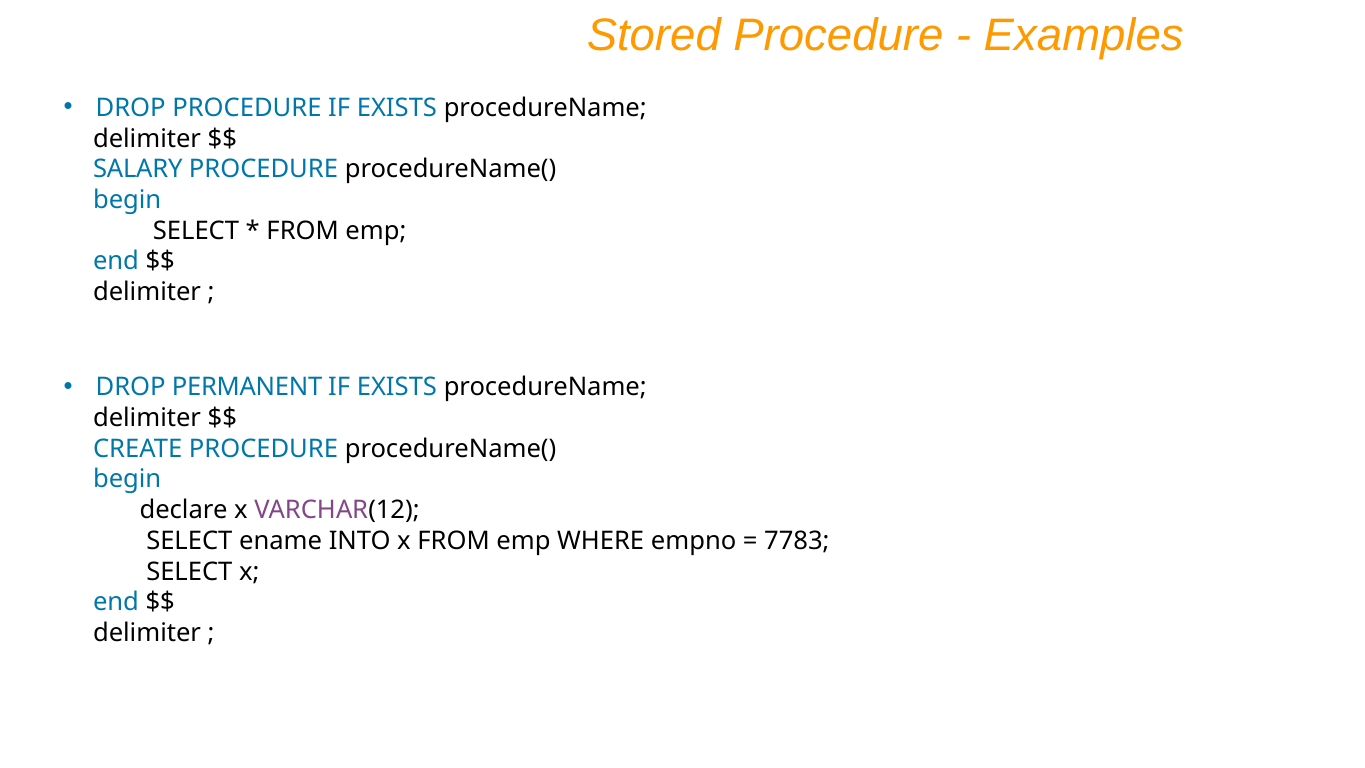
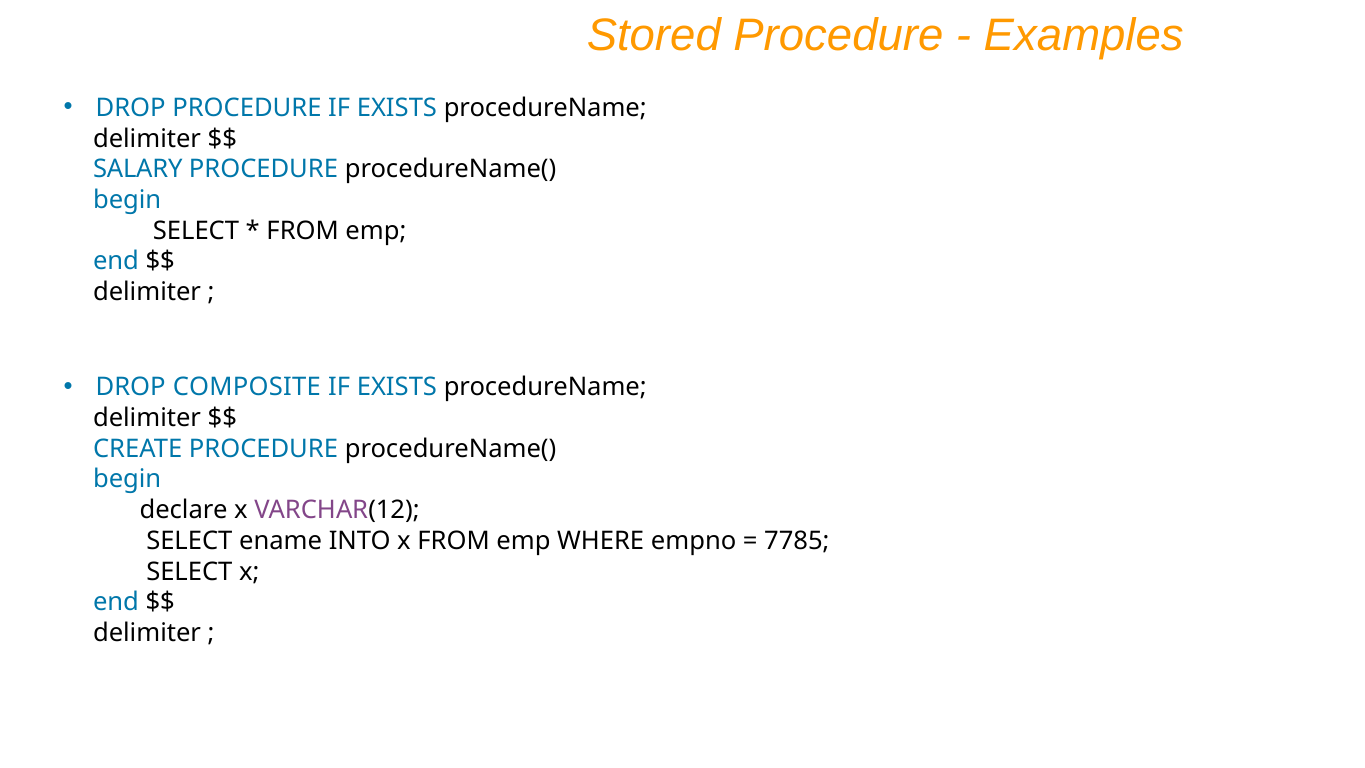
PERMANENT: PERMANENT -> COMPOSITE
7783: 7783 -> 7785
